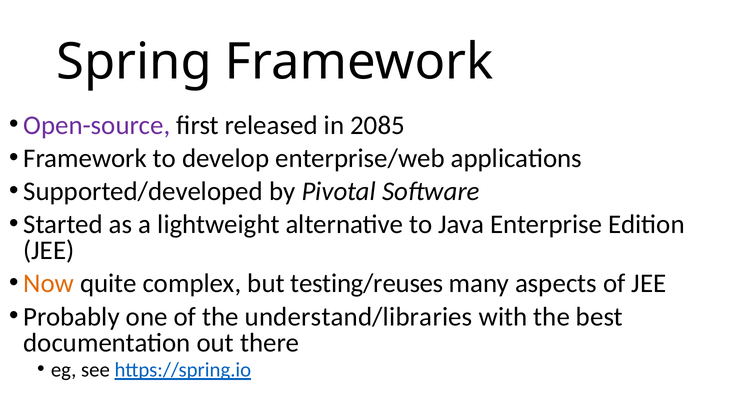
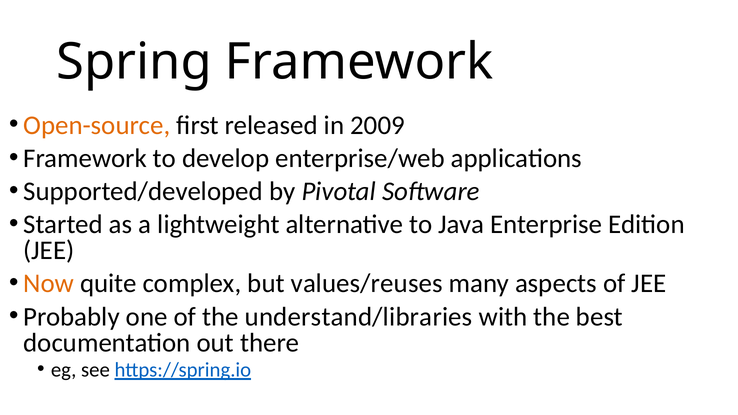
Open-source colour: purple -> orange
2085: 2085 -> 2009
testing/reuses: testing/reuses -> values/reuses
